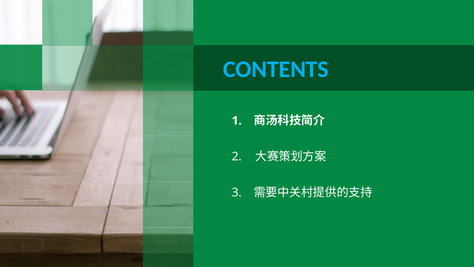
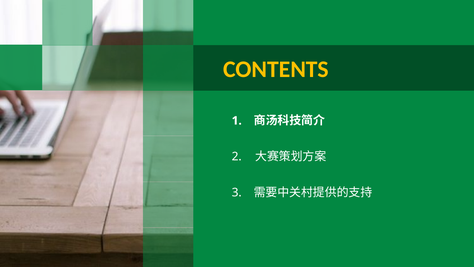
CONTENTS colour: light blue -> yellow
